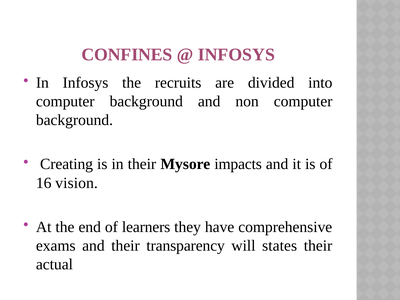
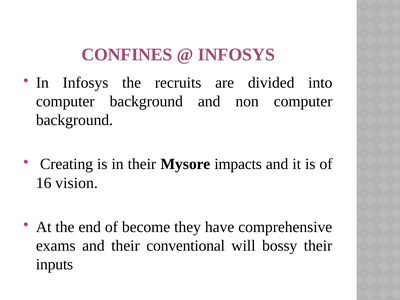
learners: learners -> become
transparency: transparency -> conventional
states: states -> bossy
actual: actual -> inputs
